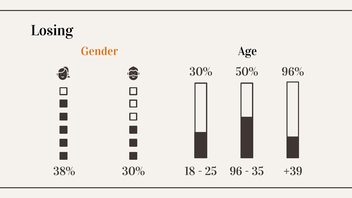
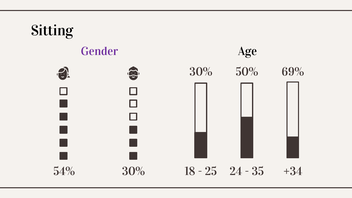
Losing: Losing -> Sitting
Gender colour: orange -> purple
96%: 96% -> 69%
38%: 38% -> 54%
96: 96 -> 24
+39: +39 -> +34
